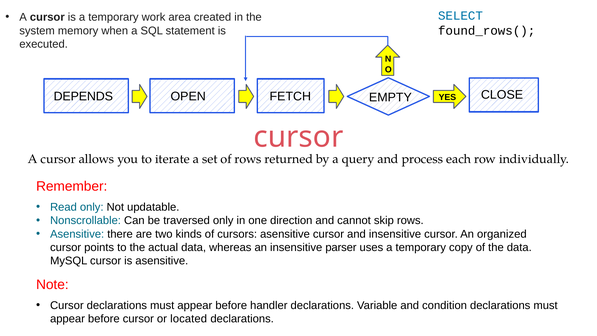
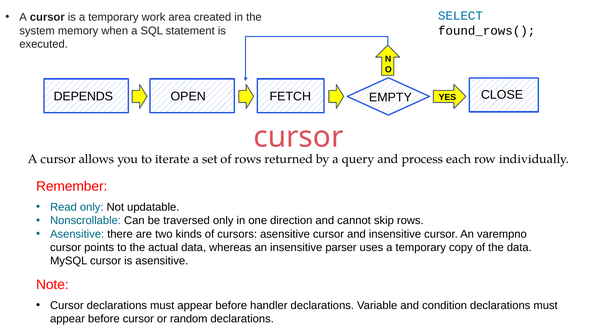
organized: organized -> varempno
located: located -> random
